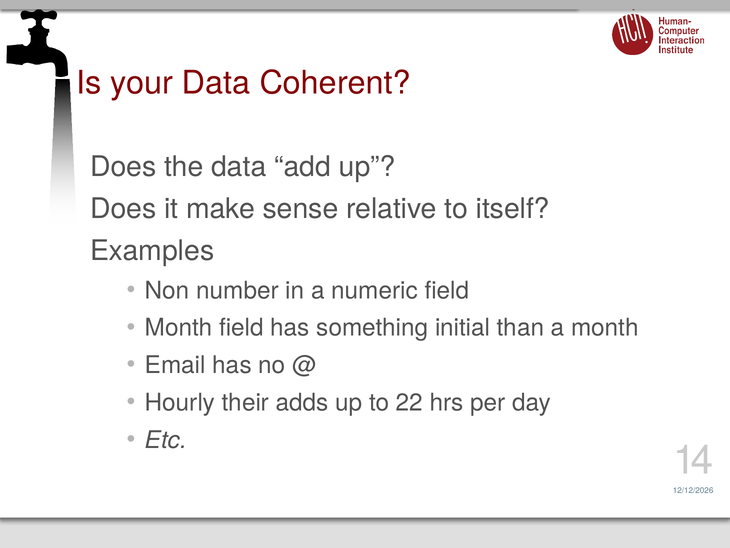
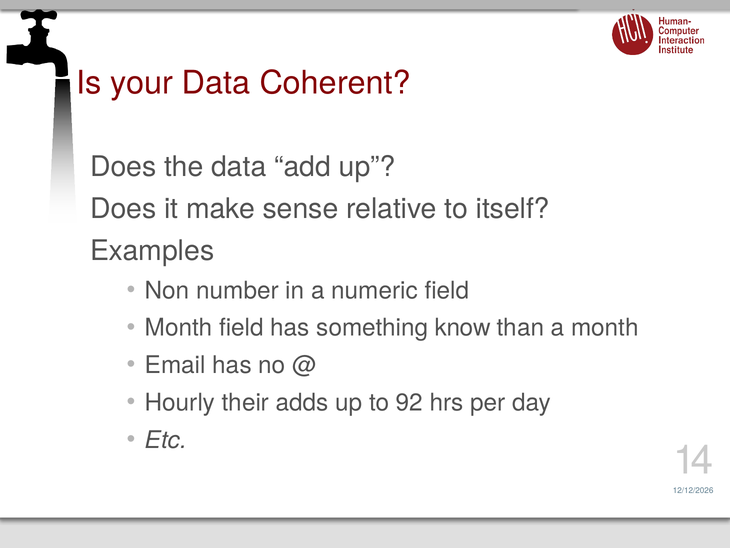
initial: initial -> know
22: 22 -> 92
